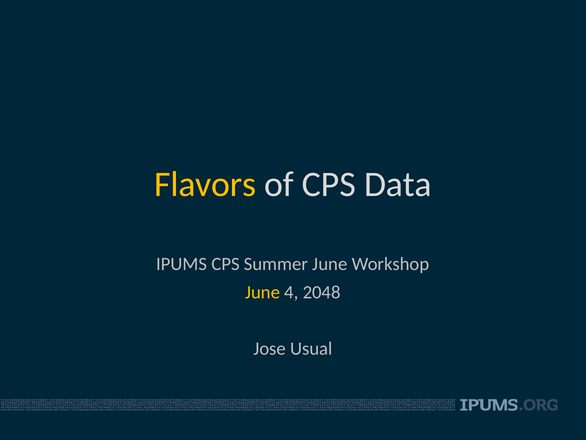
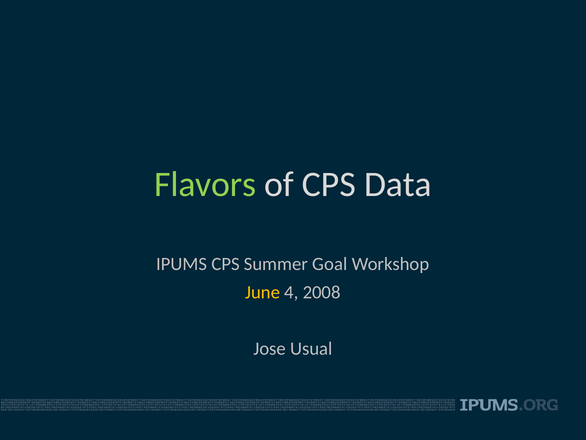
Flavors colour: yellow -> light green
Summer June: June -> Goal
2048: 2048 -> 2008
